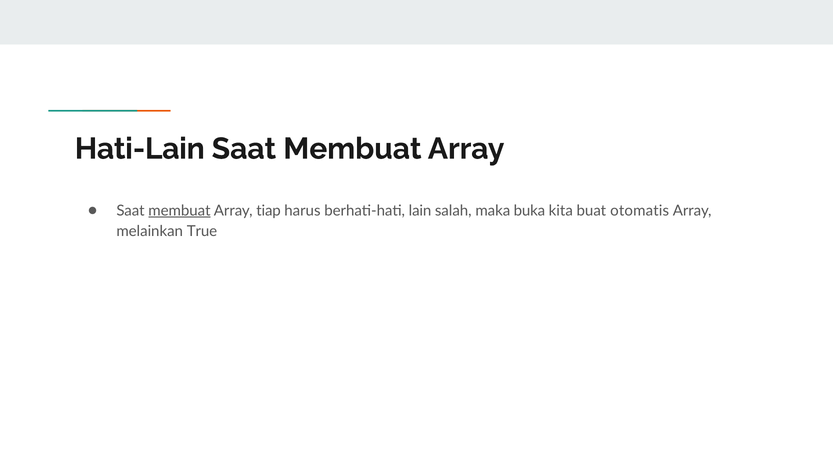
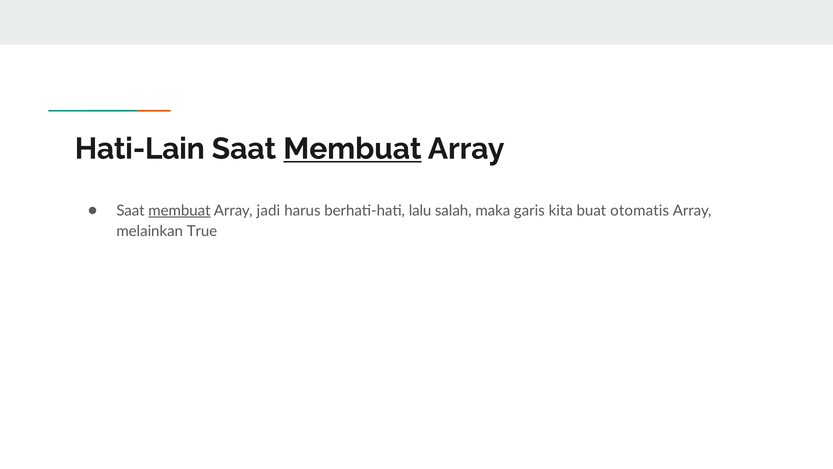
Membuat at (352, 149) underline: none -> present
tiap: tiap -> jadi
lain: lain -> lalu
buka: buka -> garis
